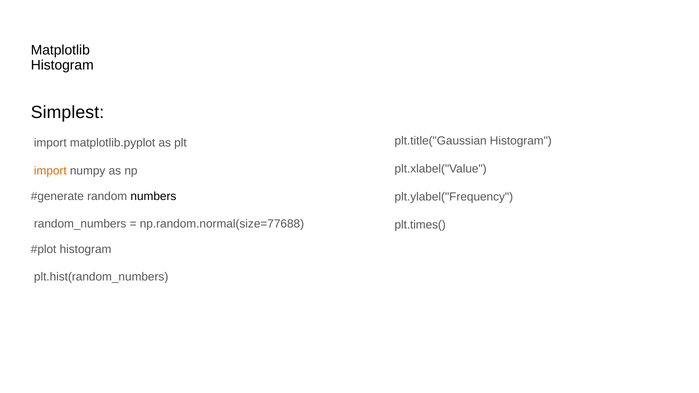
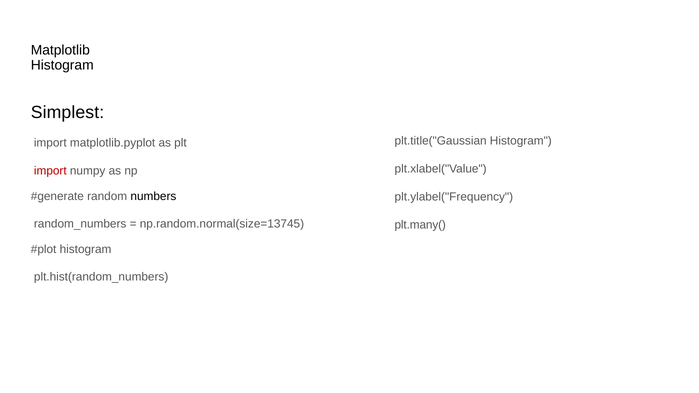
import at (50, 171) colour: orange -> red
np.random.normal(size=77688: np.random.normal(size=77688 -> np.random.normal(size=13745
plt.times(: plt.times( -> plt.many(
